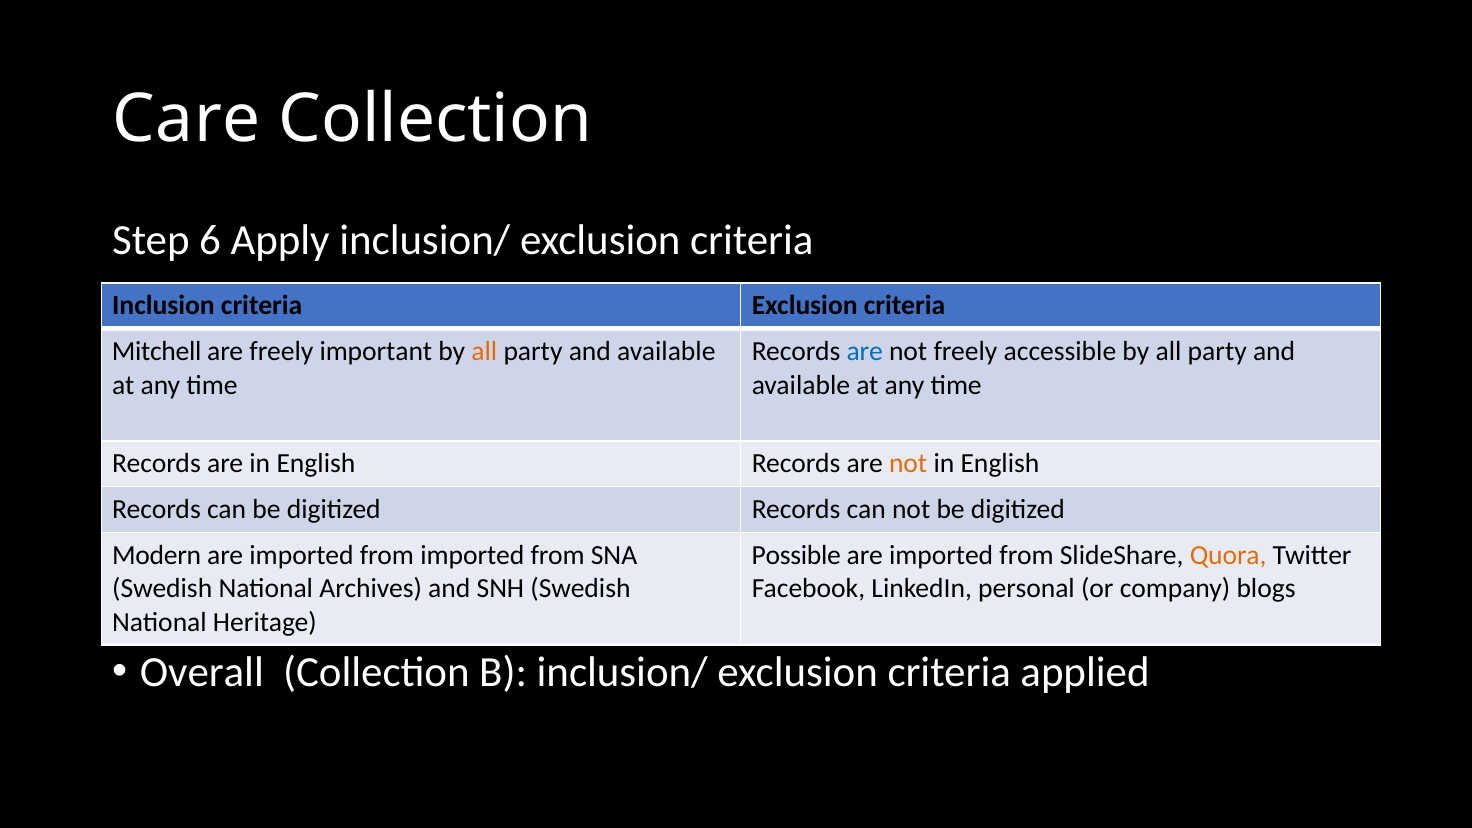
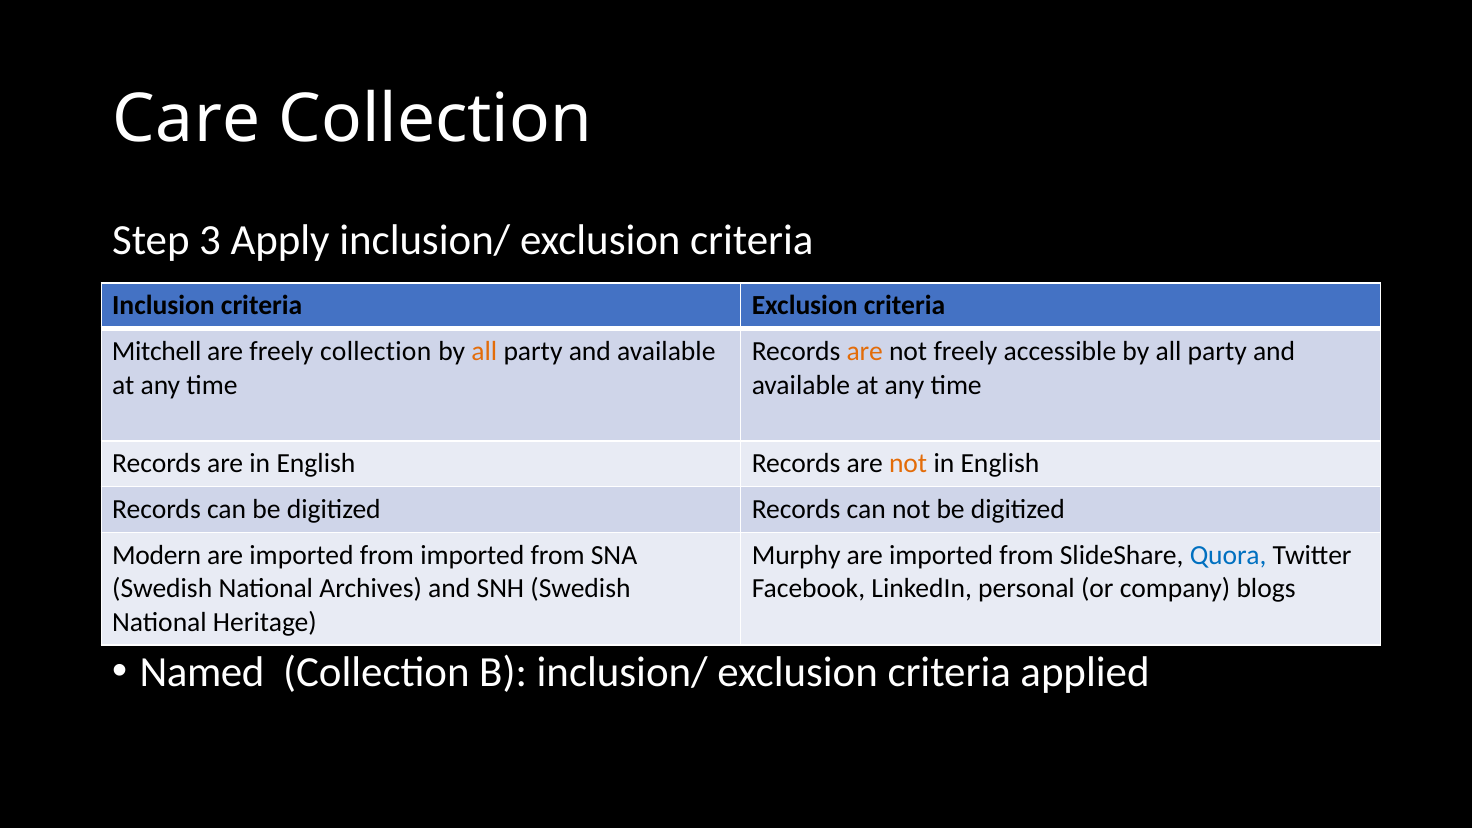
6: 6 -> 3
freely important: important -> collection
are at (865, 351) colour: blue -> orange
Possible: Possible -> Murphy
Quora colour: orange -> blue
Overall: Overall -> Named
